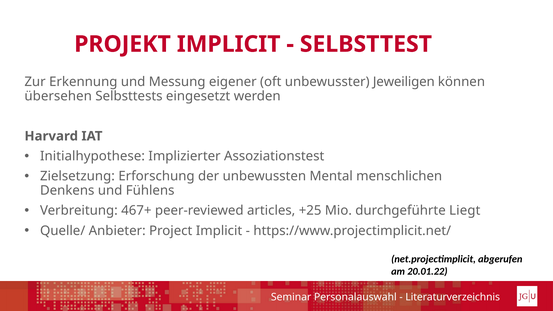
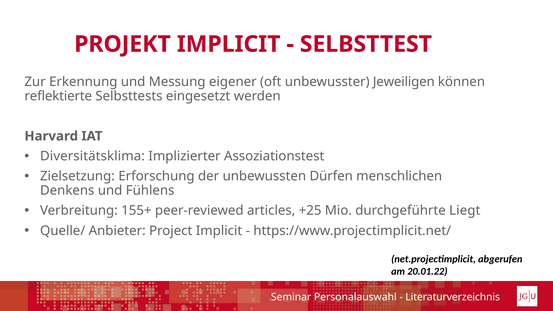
übersehen: übersehen -> reflektierte
Initialhypothese: Initialhypothese -> Diversitätsklima
Mental: Mental -> Dürfen
467+: 467+ -> 155+
